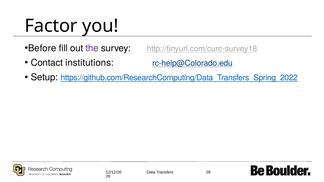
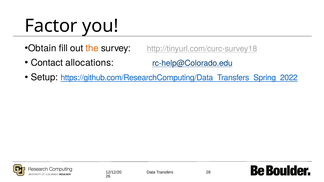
Before: Before -> Obtain
the colour: purple -> orange
institutions: institutions -> allocations
